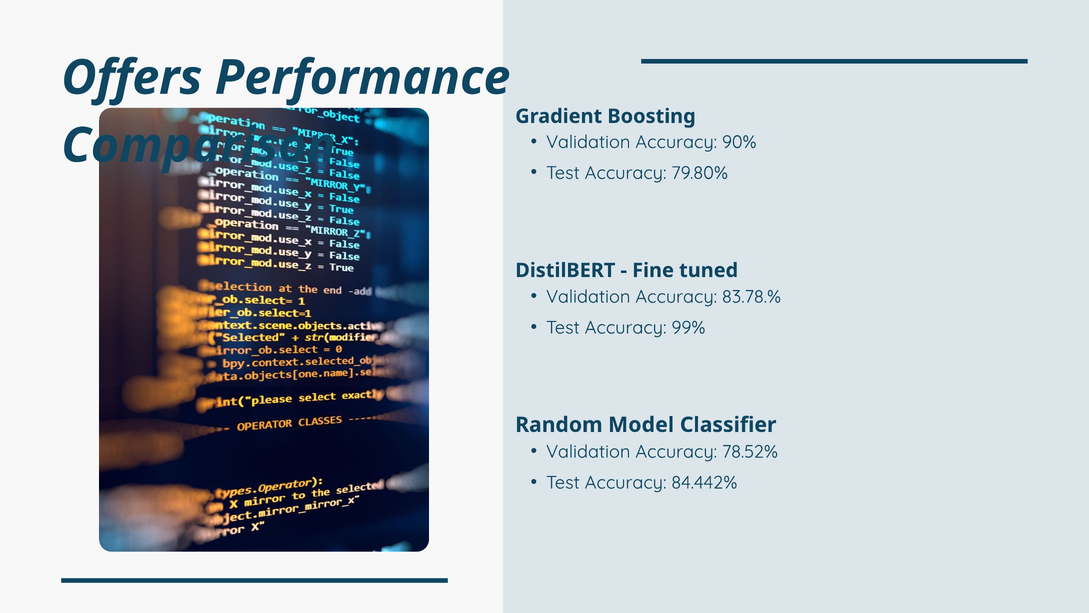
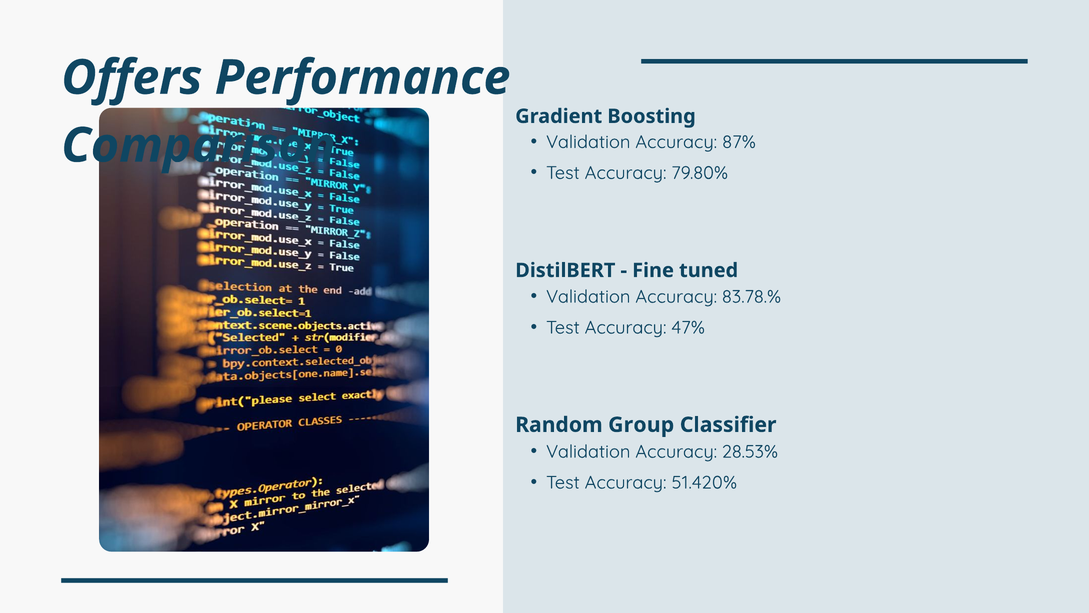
90%: 90% -> 87%
99%: 99% -> 47%
Model: Model -> Group
78.52%: 78.52% -> 28.53%
84.442%: 84.442% -> 51.420%
